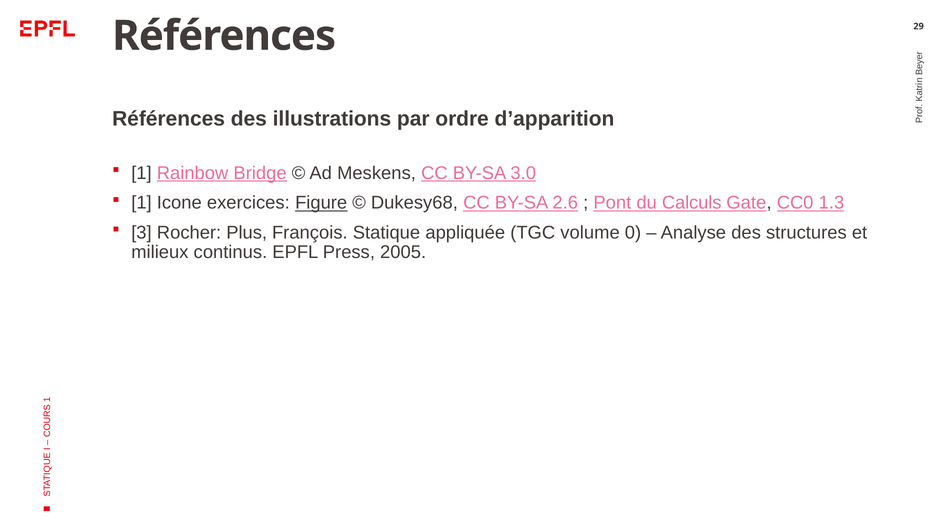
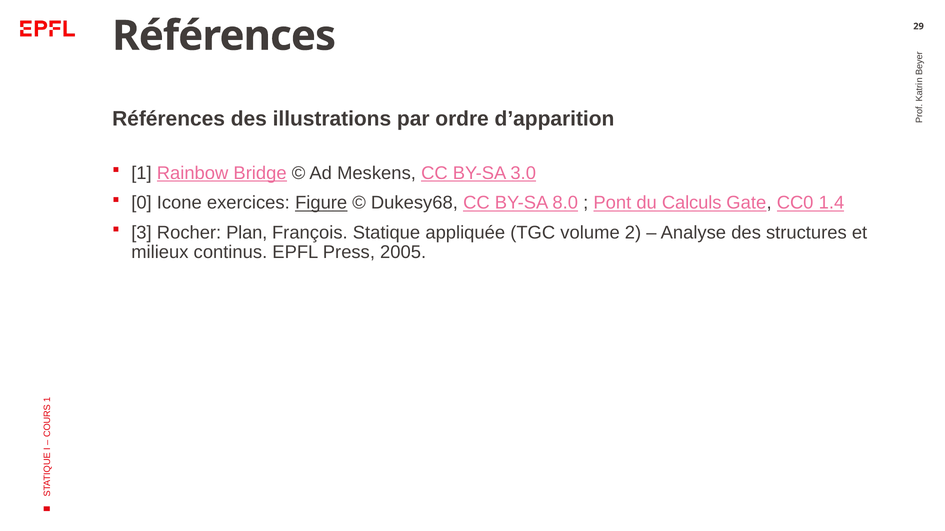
1 at (142, 203): 1 -> 0
2.6: 2.6 -> 8.0
1.3: 1.3 -> 1.4
Plus: Plus -> Plan
0: 0 -> 2
